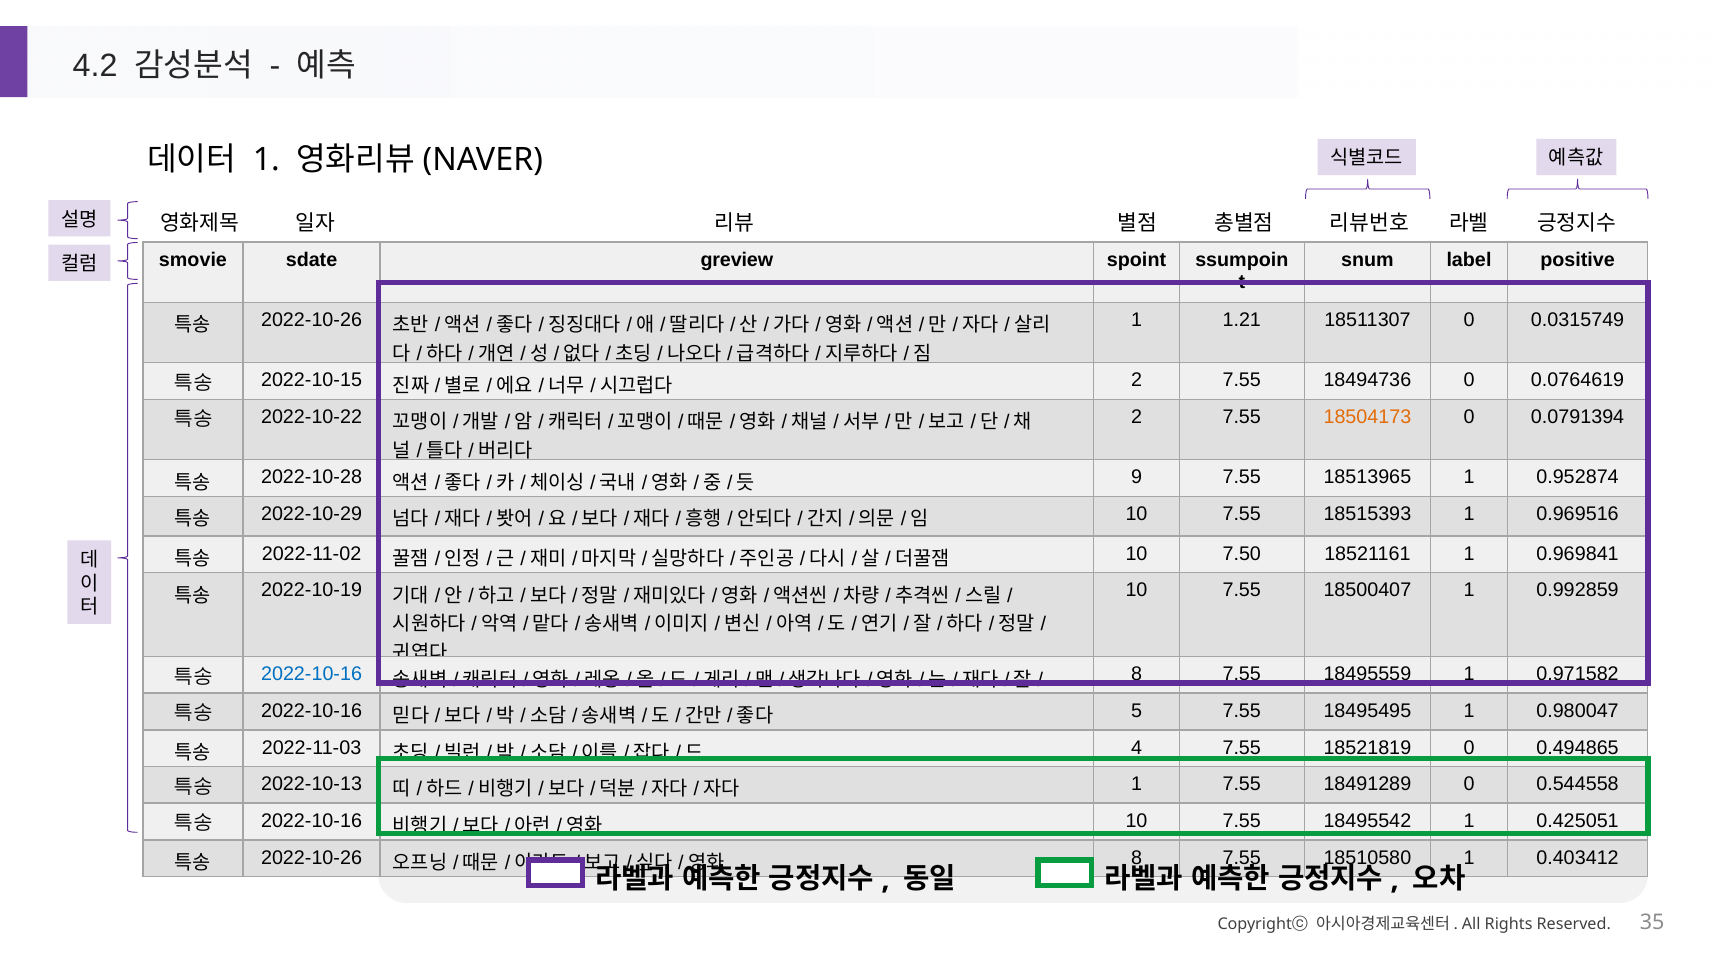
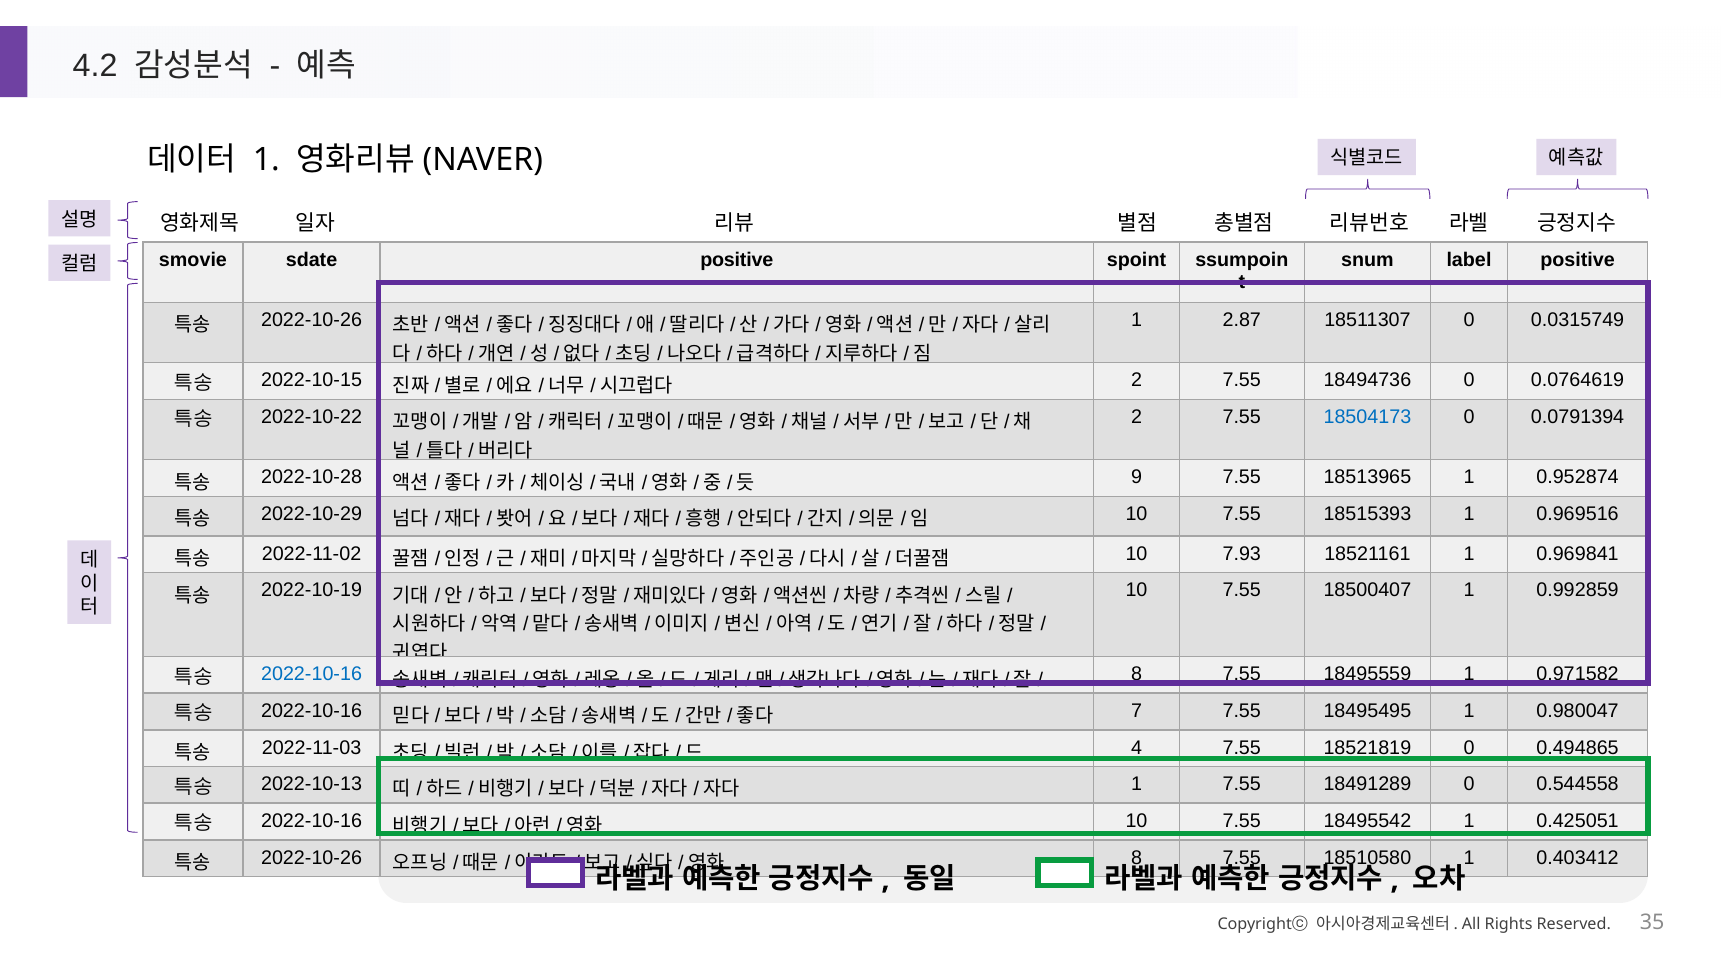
sdate greview: greview -> positive
1.21: 1.21 -> 2.87
18504173 colour: orange -> blue
7.50: 7.50 -> 7.93
5: 5 -> 7
